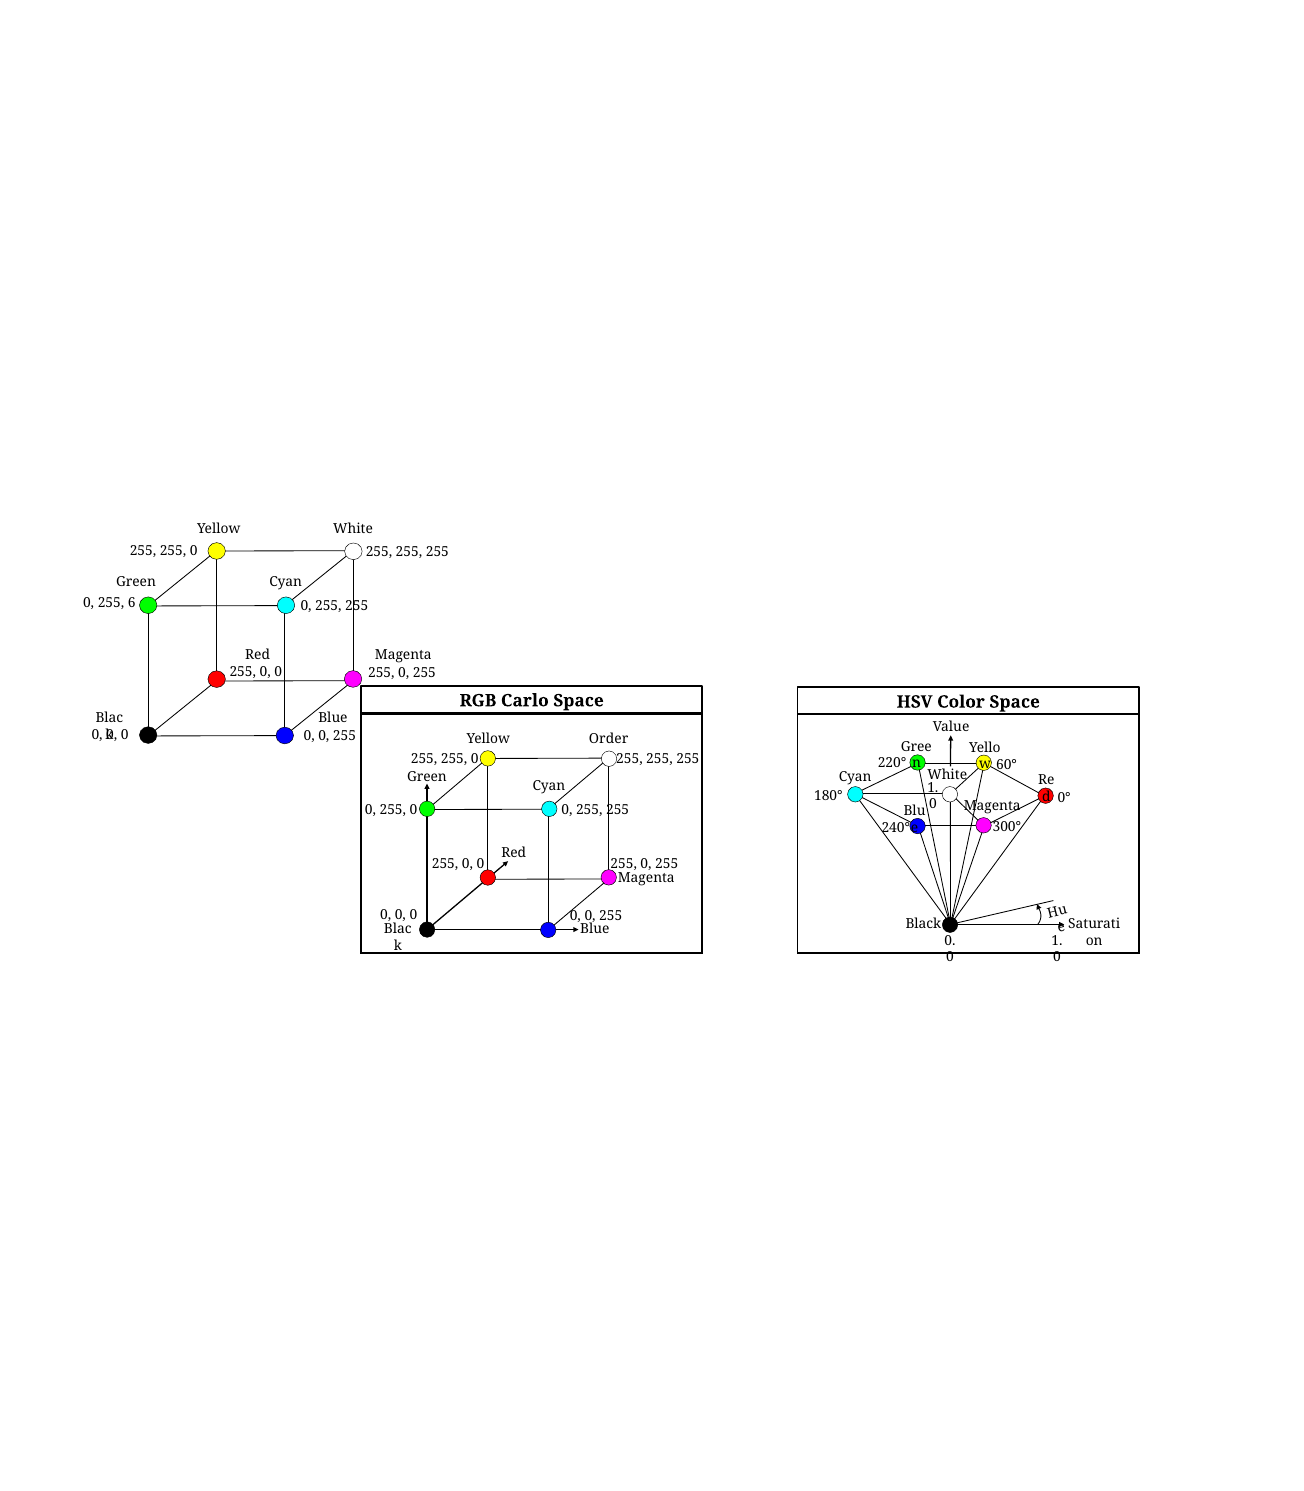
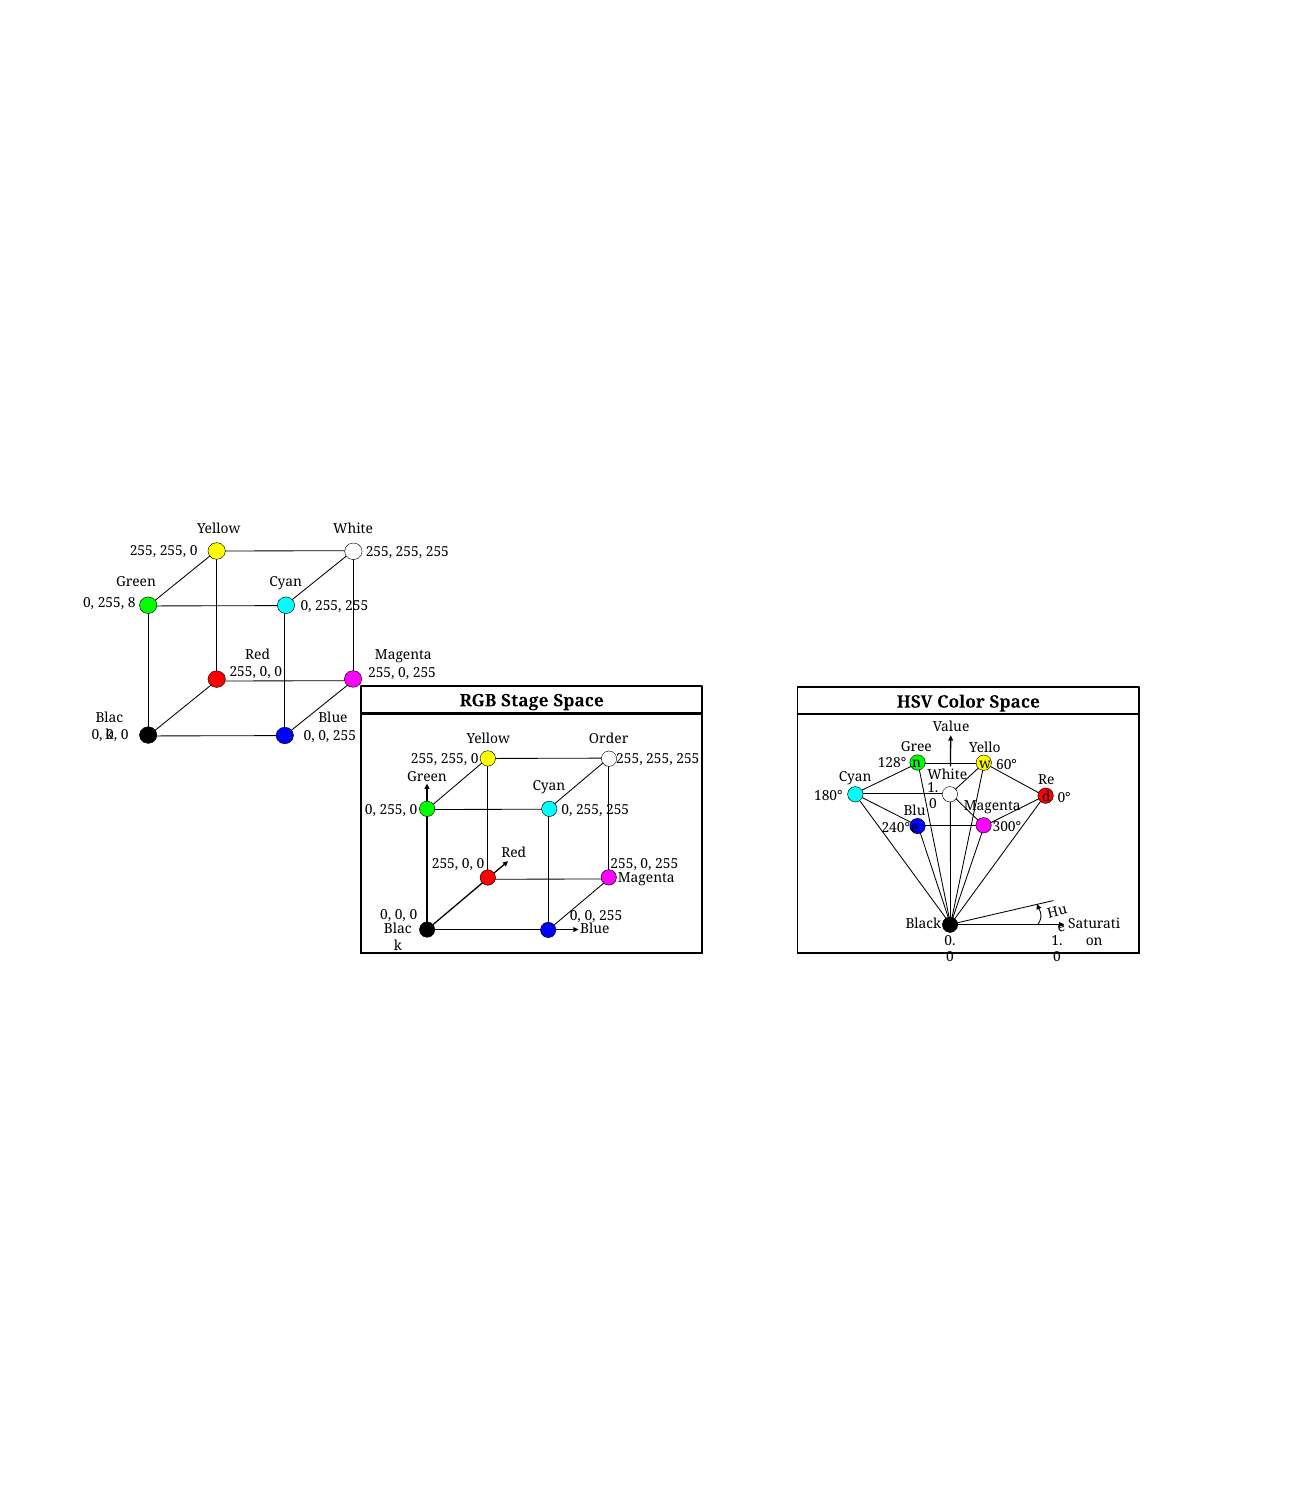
6: 6 -> 8
Carlo: Carlo -> Stage
220°: 220° -> 128°
